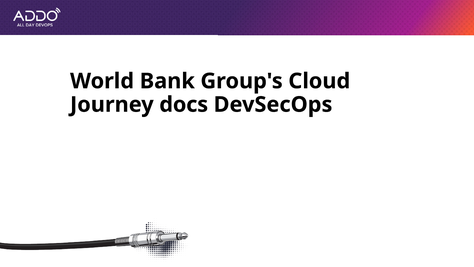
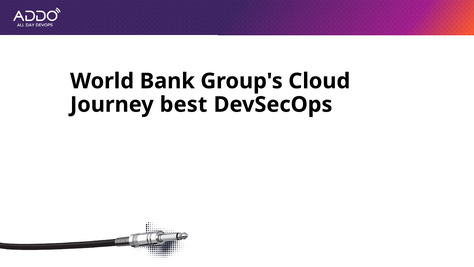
docs: docs -> best
